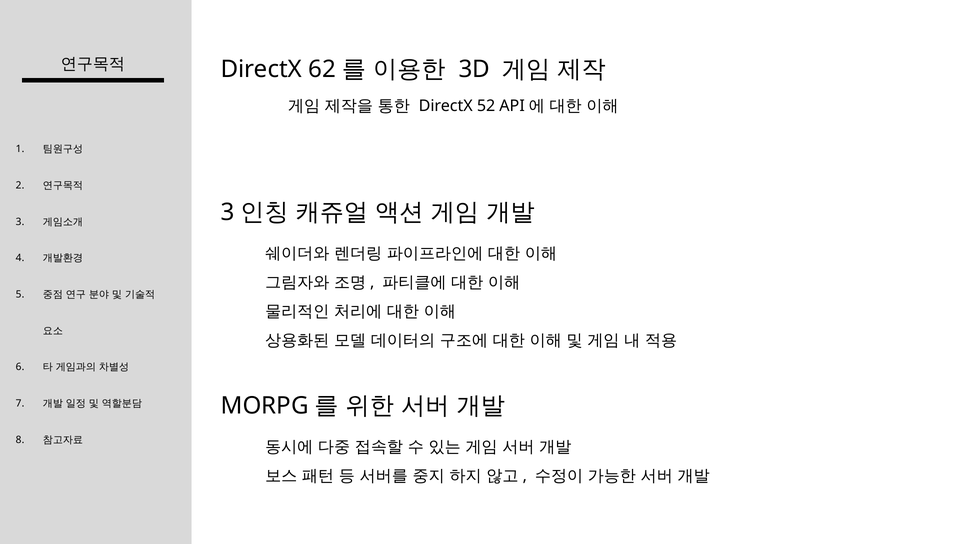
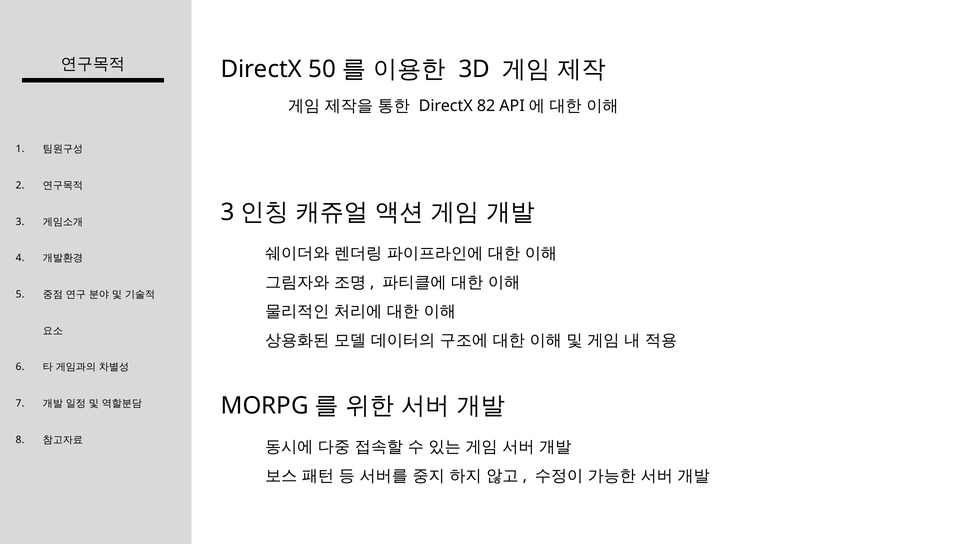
62: 62 -> 50
52: 52 -> 82
